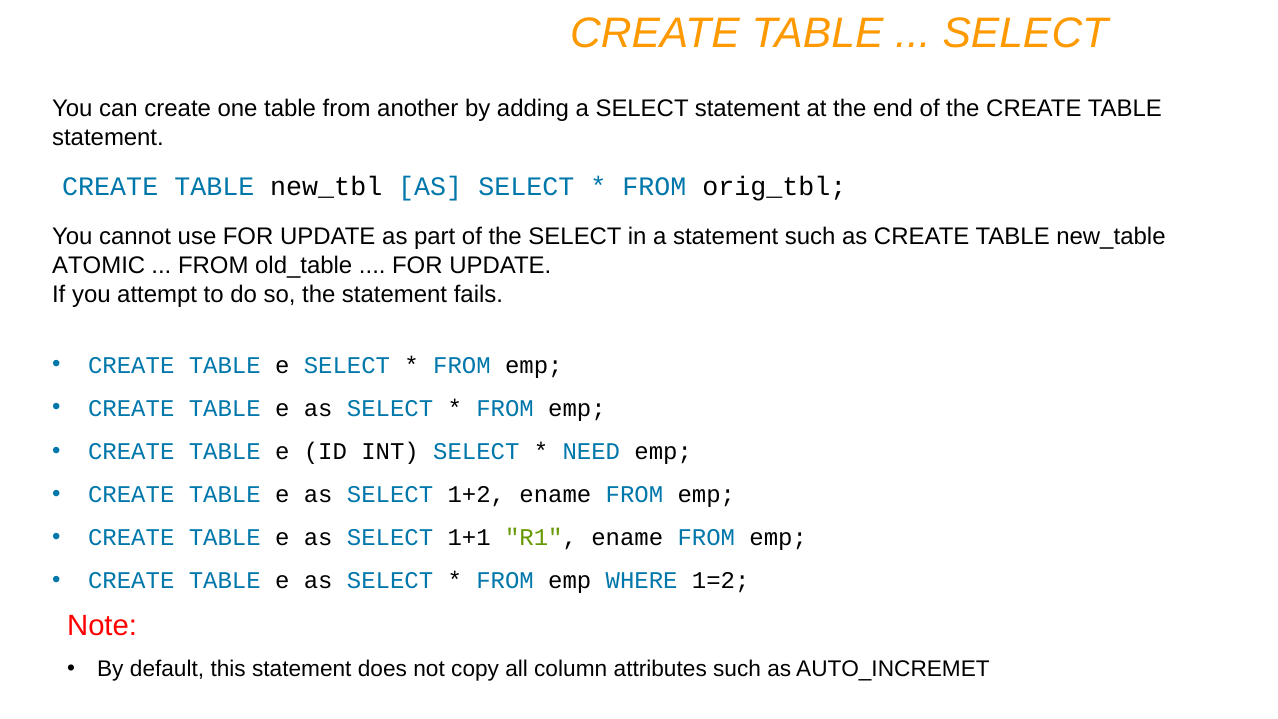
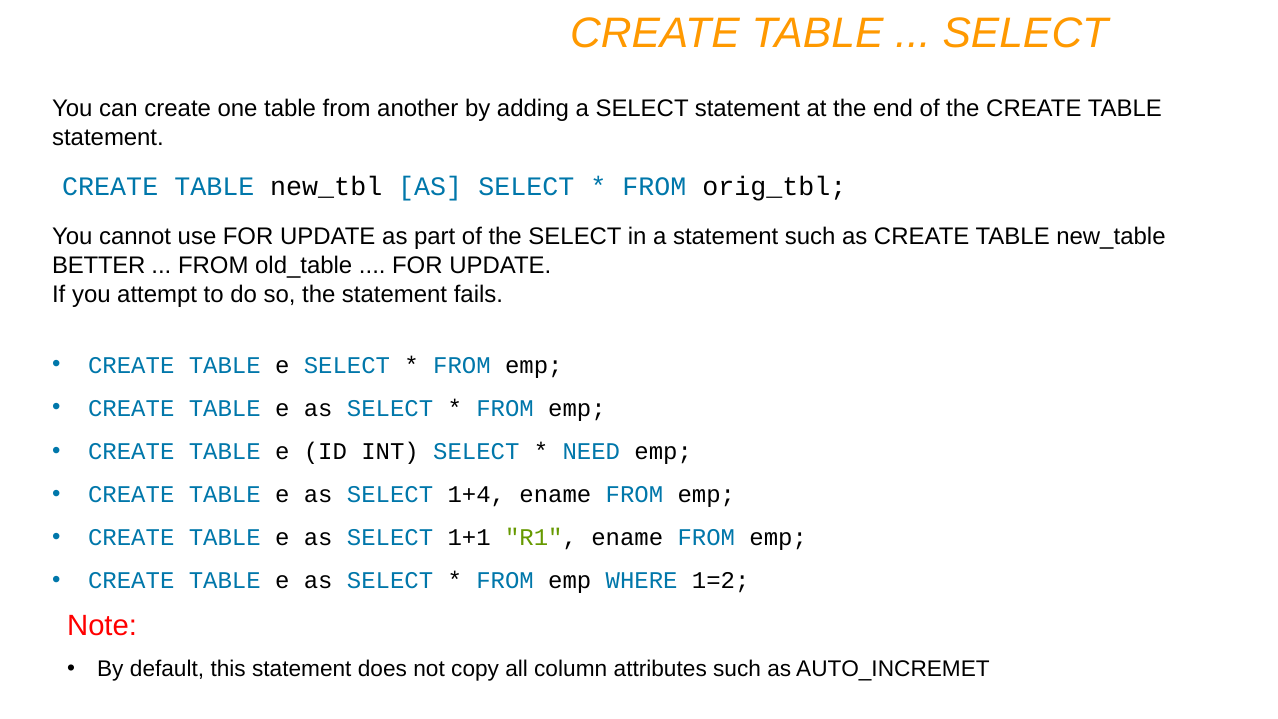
ATOMIC: ATOMIC -> BETTER
1+2: 1+2 -> 1+4
